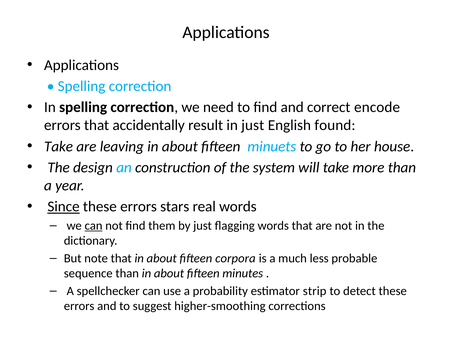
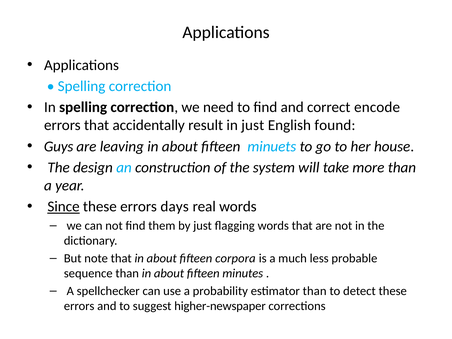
Take at (59, 146): Take -> Guys
stars: stars -> days
can at (94, 226) underline: present -> none
estimator strip: strip -> than
higher-smoothing: higher-smoothing -> higher-newspaper
